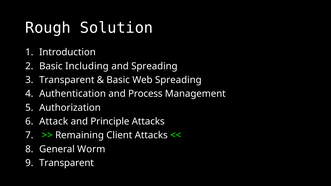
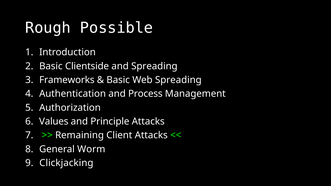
Solution: Solution -> Possible
Including: Including -> Clientside
Transparent at (67, 80): Transparent -> Frameworks
Attack: Attack -> Values
Transparent at (66, 163): Transparent -> Clickjacking
